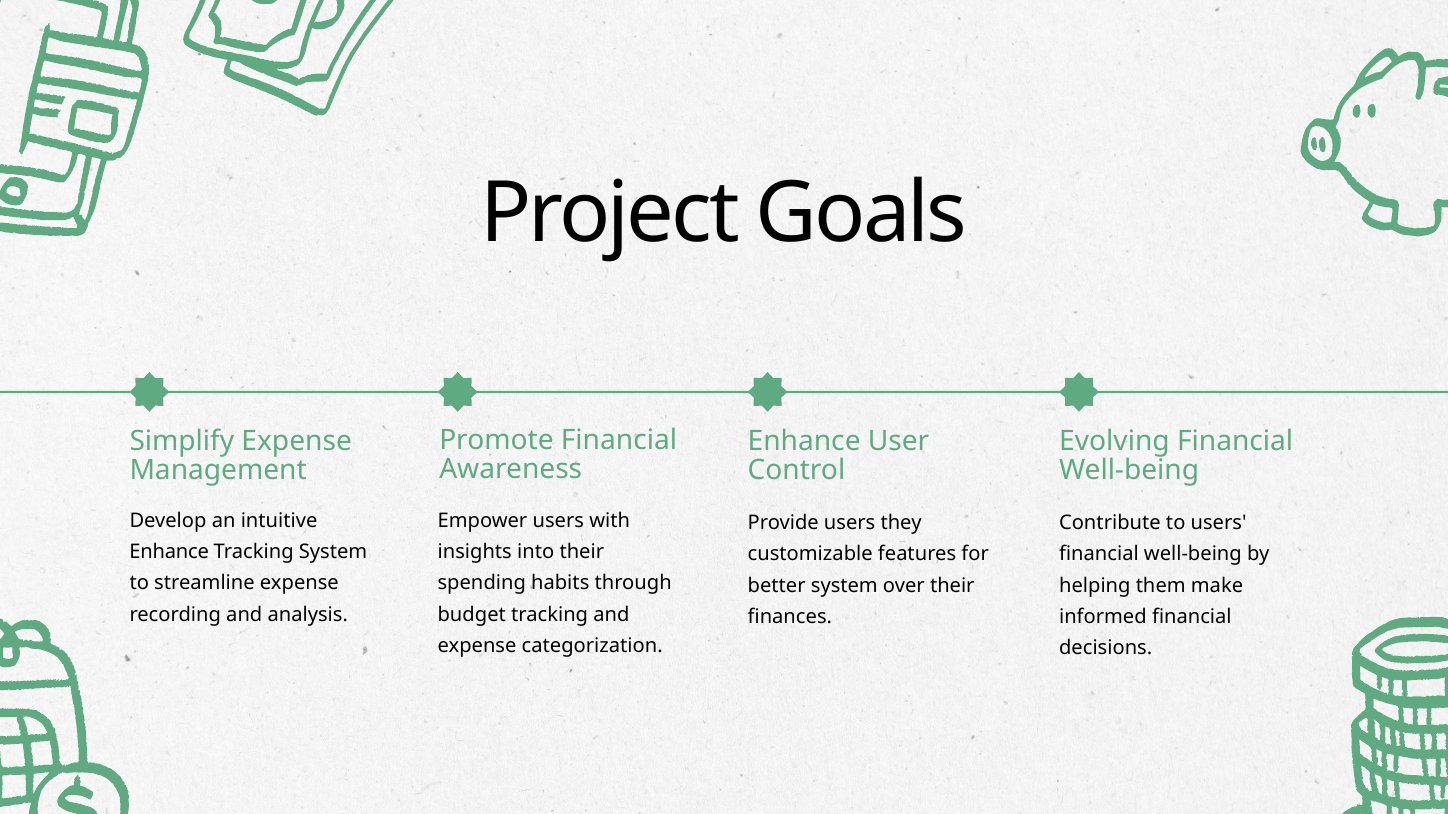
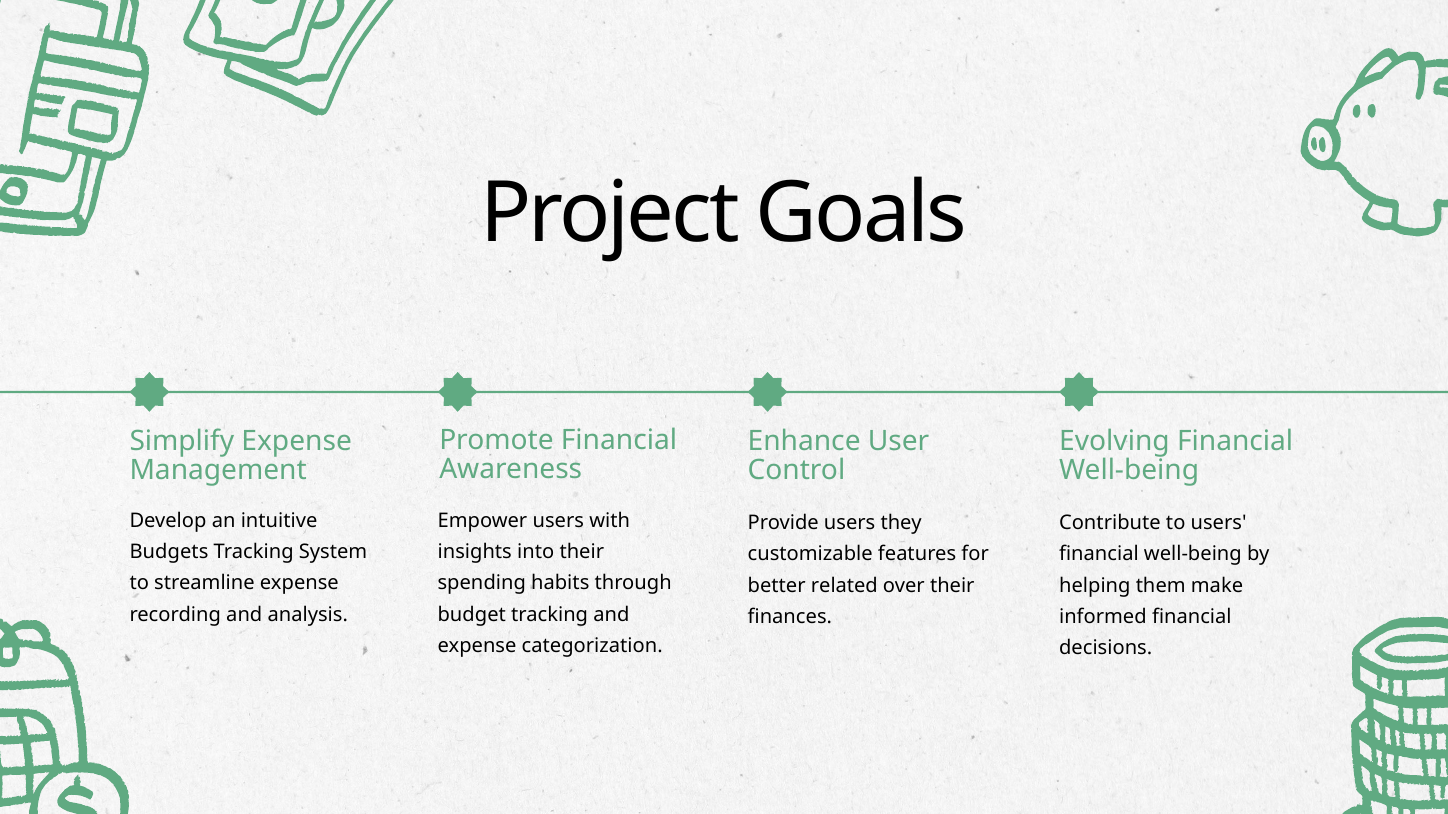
Enhance at (169, 552): Enhance -> Budgets
better system: system -> related
